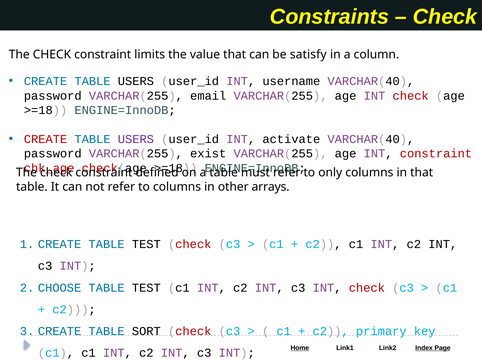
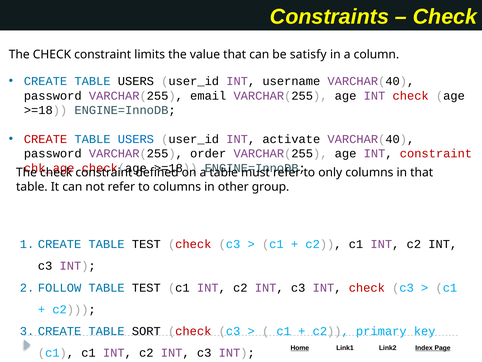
USERS at (136, 139) colour: purple -> blue
exist: exist -> order
arrays: arrays -> group
CHOOSE: CHOOSE -> FOLLOW
